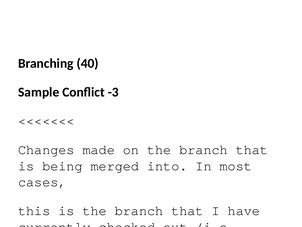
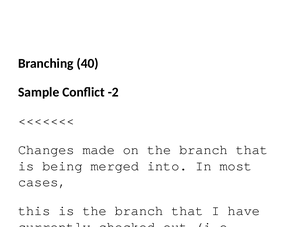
-3: -3 -> -2
